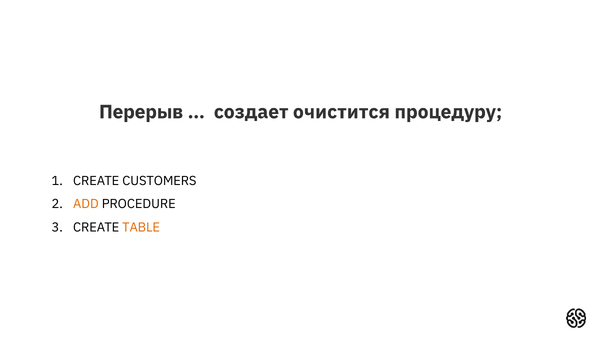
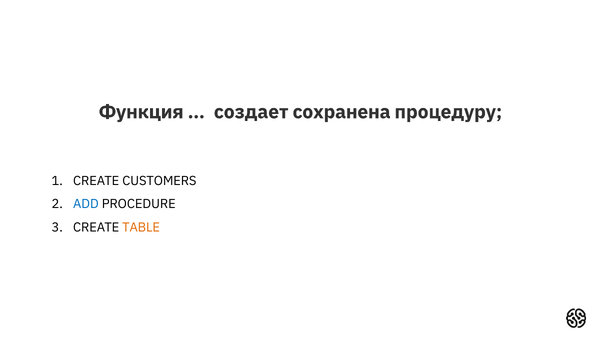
Перерыв: Перерыв -> Функция
очистится: очистится -> сохранена
ADD colour: orange -> blue
